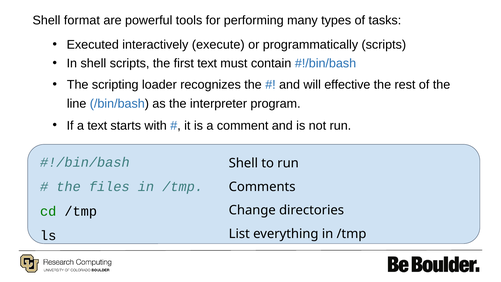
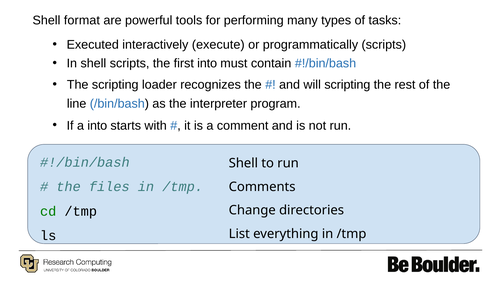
first text: text -> into
will effective: effective -> scripting
a text: text -> into
